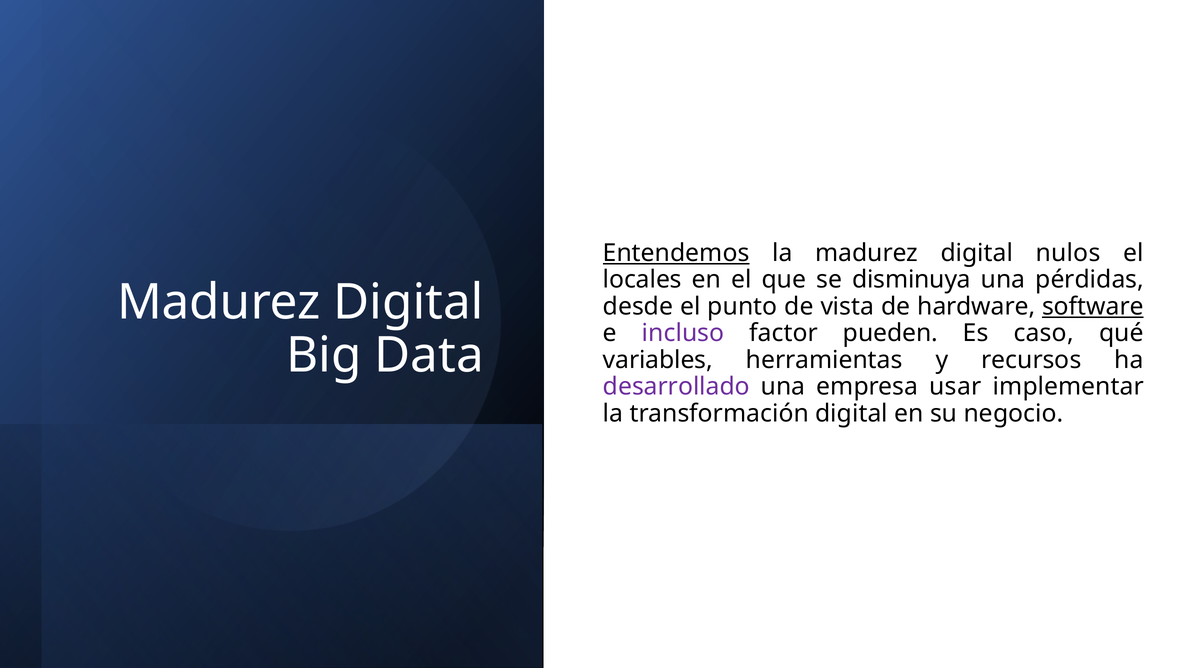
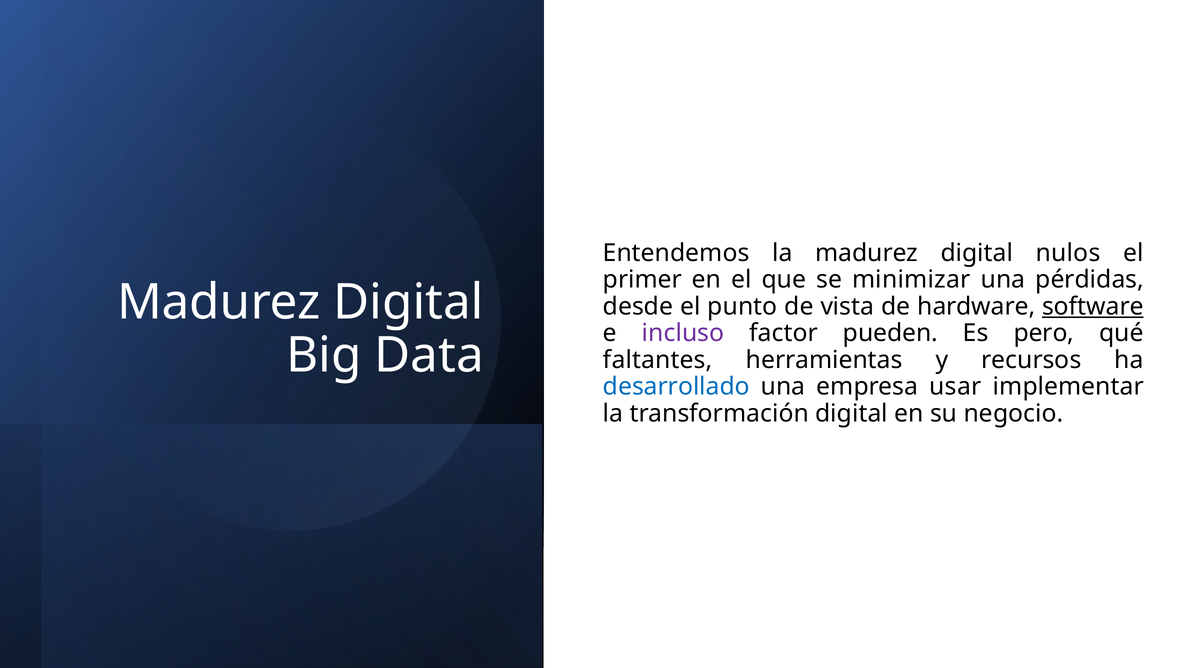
Entendemos underline: present -> none
locales: locales -> primer
disminuya: disminuya -> minimizar
caso: caso -> pero
variables: variables -> faltantes
desarrollado colour: purple -> blue
